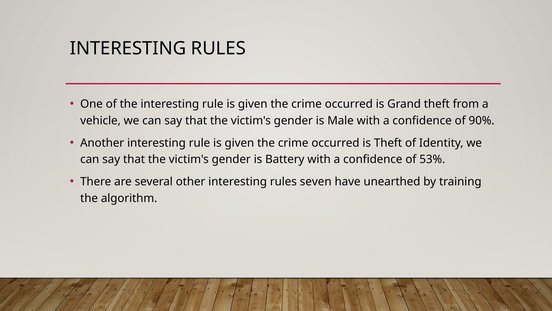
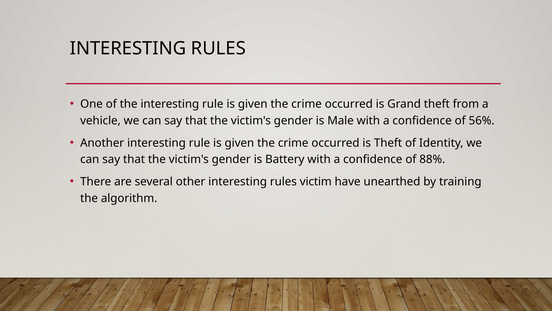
90%: 90% -> 56%
53%: 53% -> 88%
seven: seven -> victim
